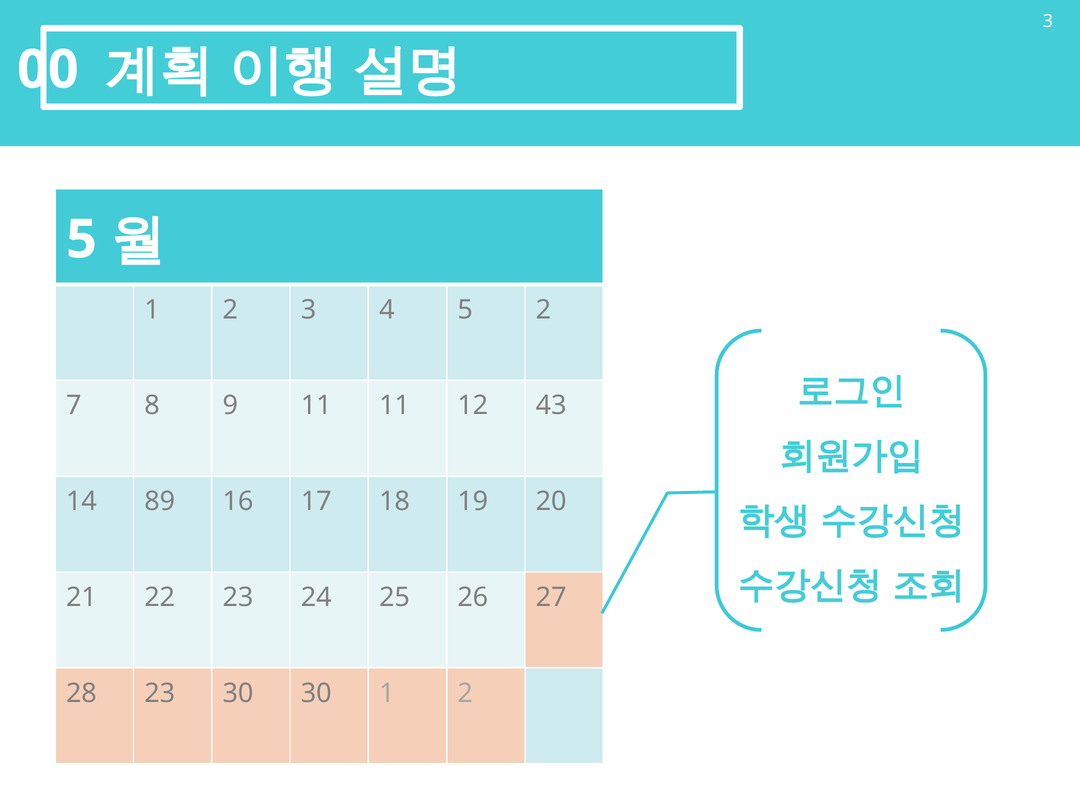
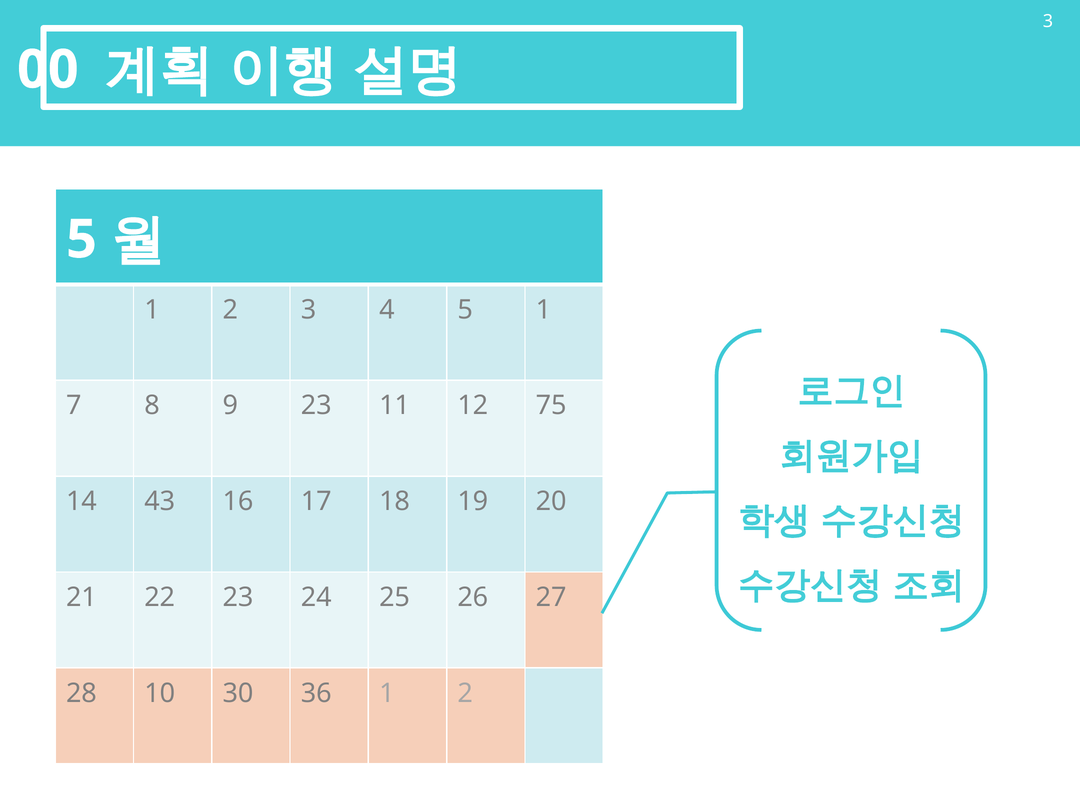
5 2: 2 -> 1
9 11: 11 -> 23
43: 43 -> 75
89: 89 -> 43
28 23: 23 -> 10
30 30: 30 -> 36
